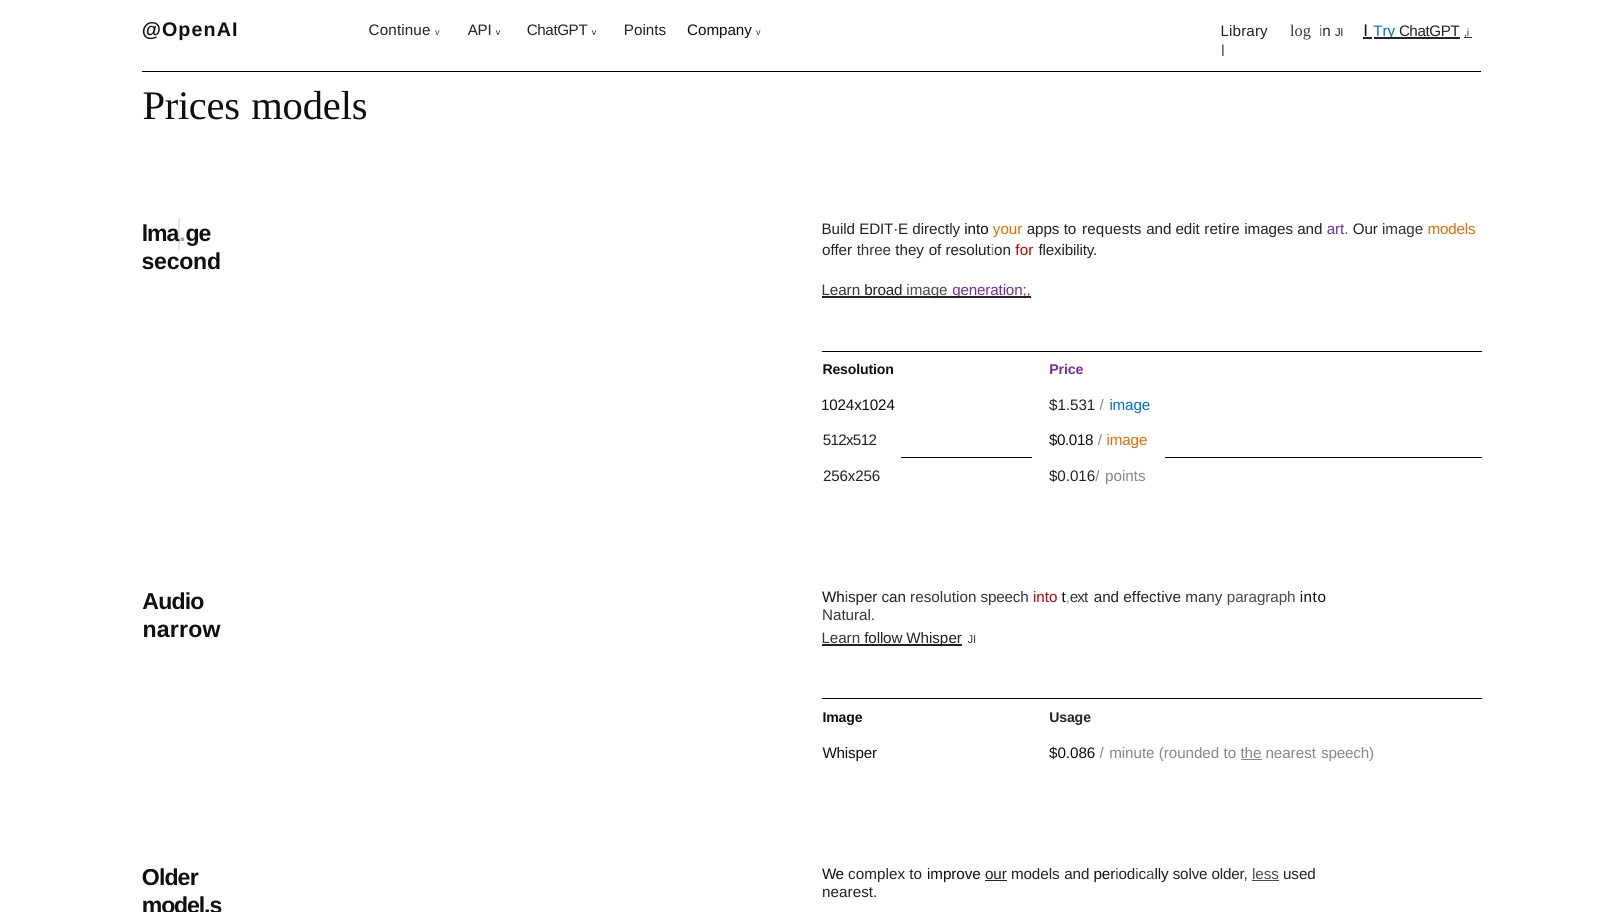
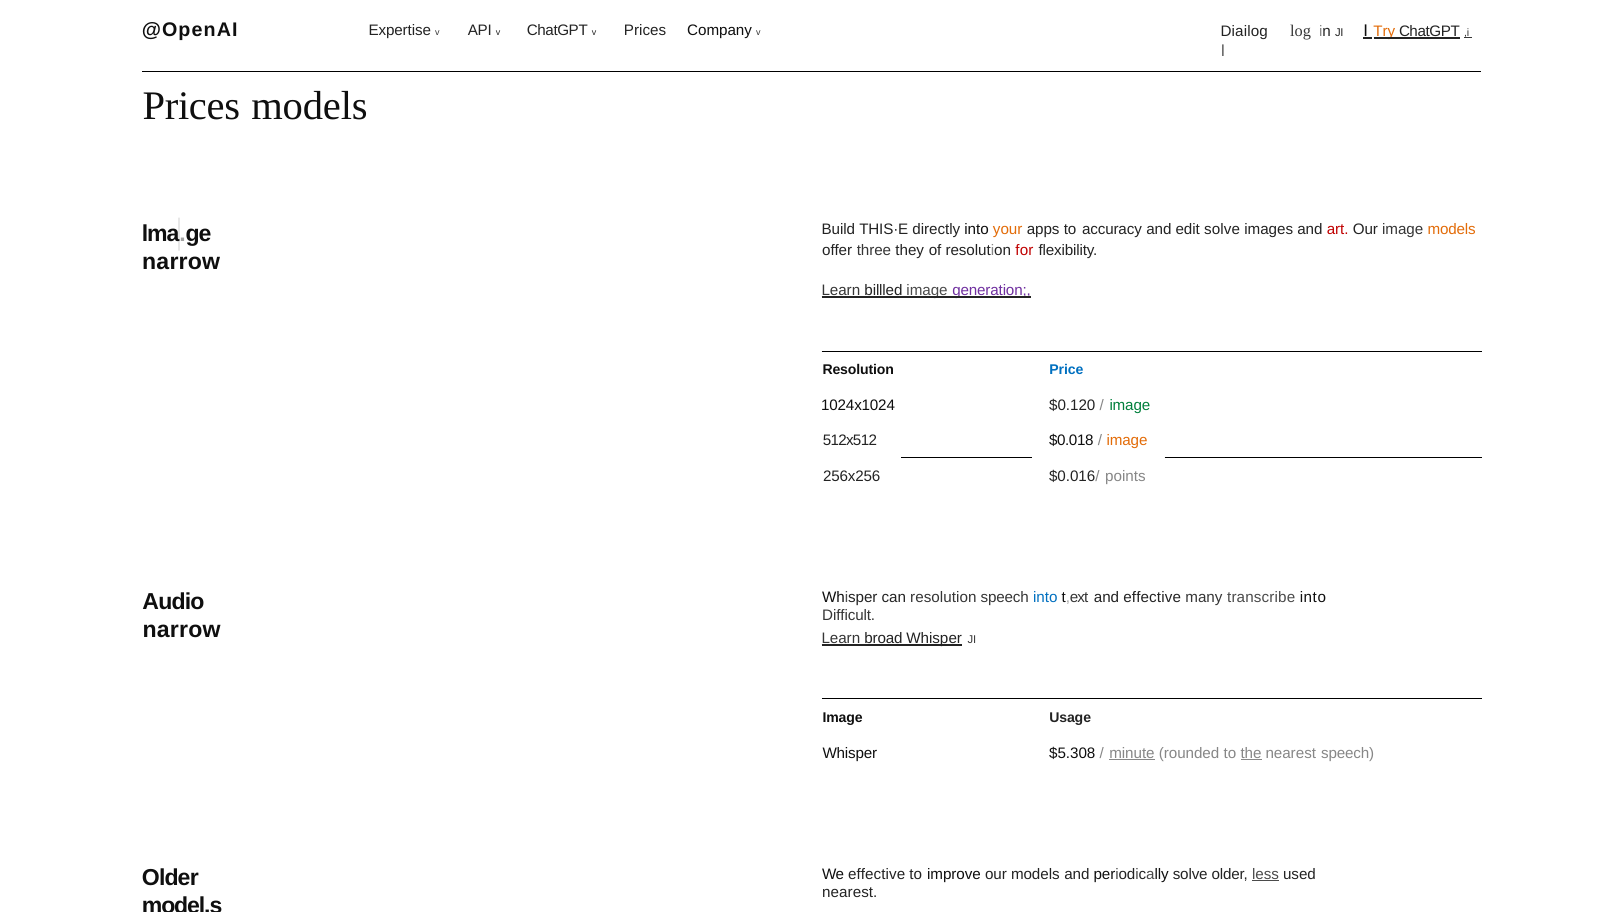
Continue: Continue -> Expertise
v Points: Points -> Prices
Library: Library -> Diailog
Try colour: blue -> orange
EDIT·E: EDIT·E -> THIS·E
requests: requests -> accuracy
edit retire: retire -> solve
art colour: purple -> red
second at (181, 262): second -> narrow
broad: broad -> billled
Price colour: purple -> blue
$1.531: $1.531 -> $0.120
image at (1130, 406) colour: blue -> green
into at (1045, 598) colour: red -> blue
paragraph: paragraph -> transcribe
Natural: Natural -> Difficult
follow: follow -> broad
$0.086: $0.086 -> $5.308
minute underline: none -> present
We complex: complex -> effective
our at (996, 874) underline: present -> none
